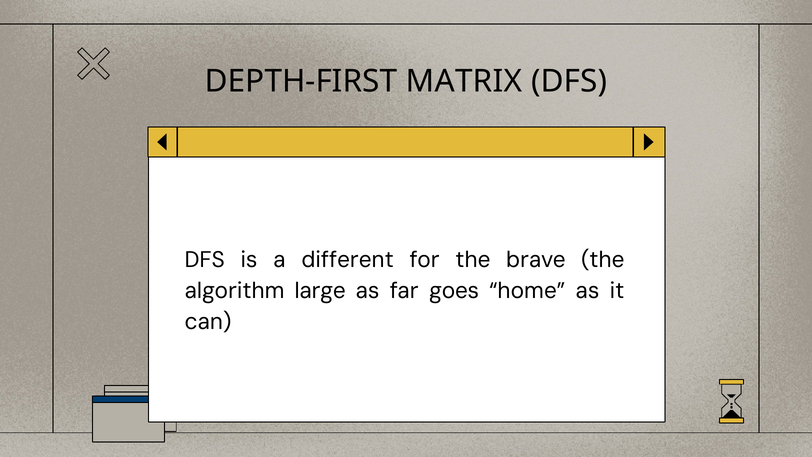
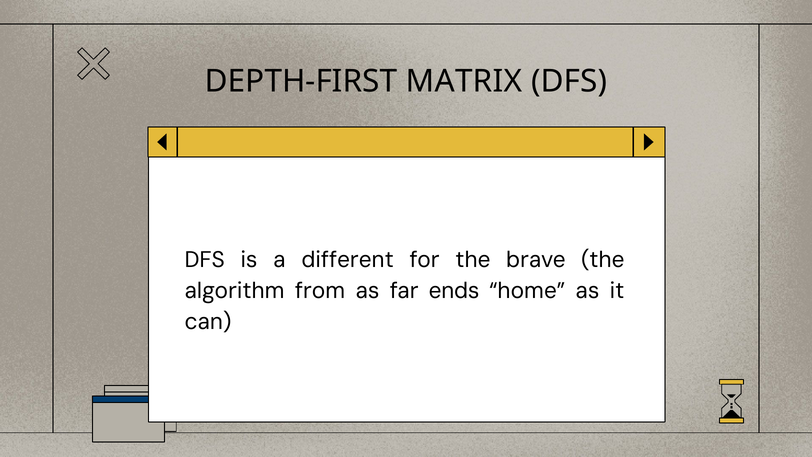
large: large -> from
goes: goes -> ends
